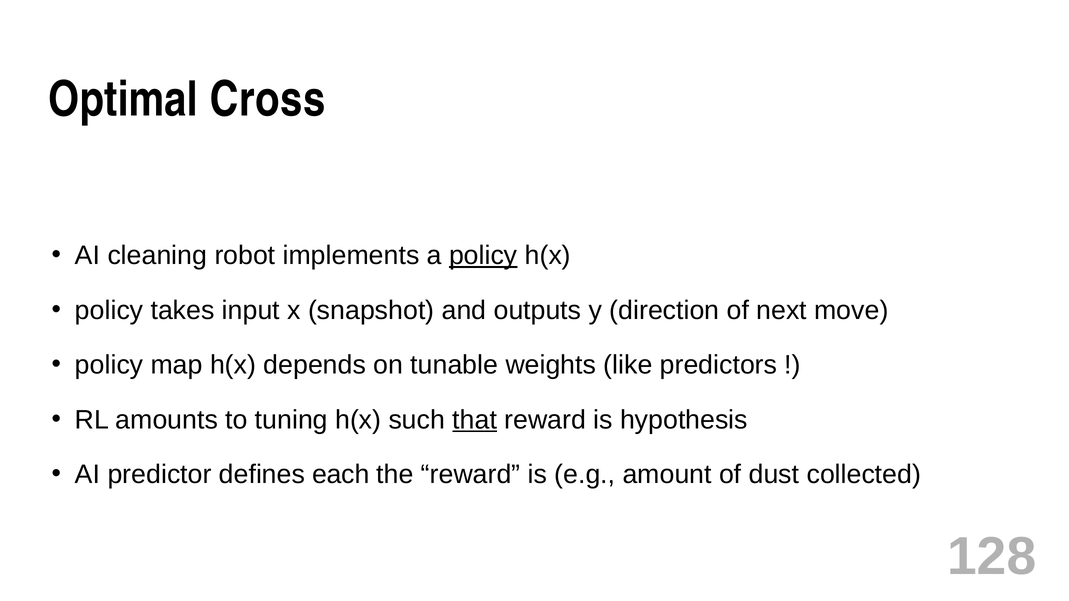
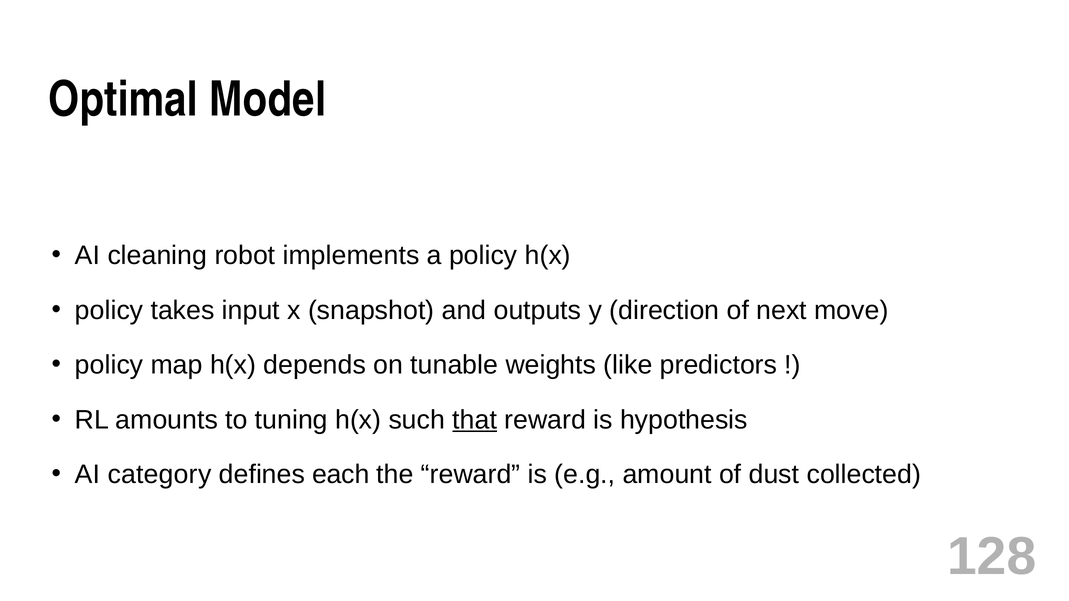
Cross: Cross -> Model
policy at (483, 256) underline: present -> none
predictor: predictor -> category
